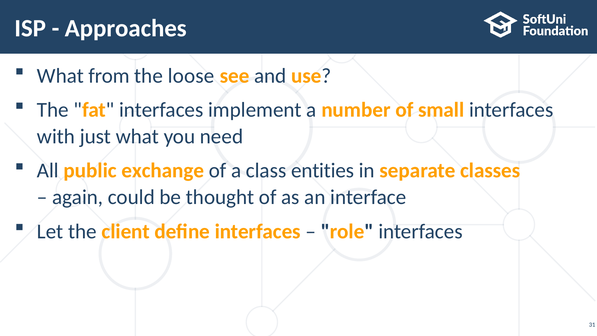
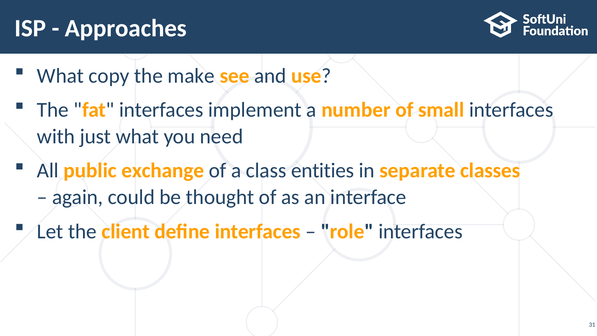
from: from -> copy
loose: loose -> make
